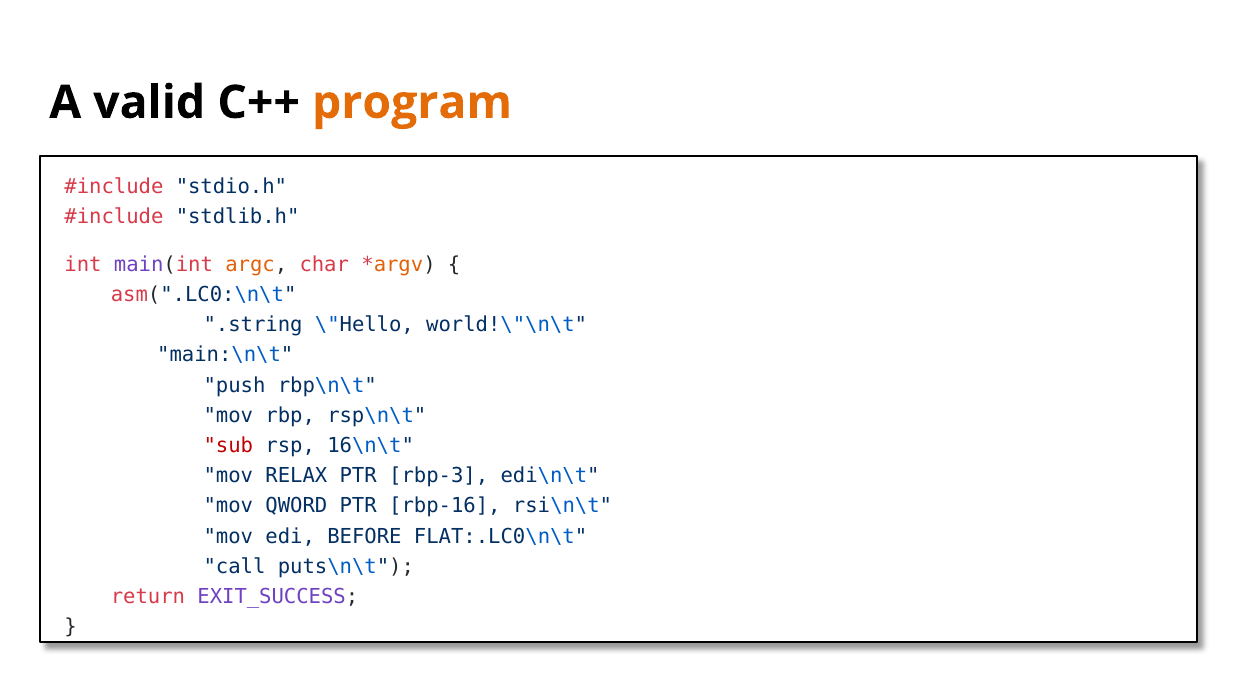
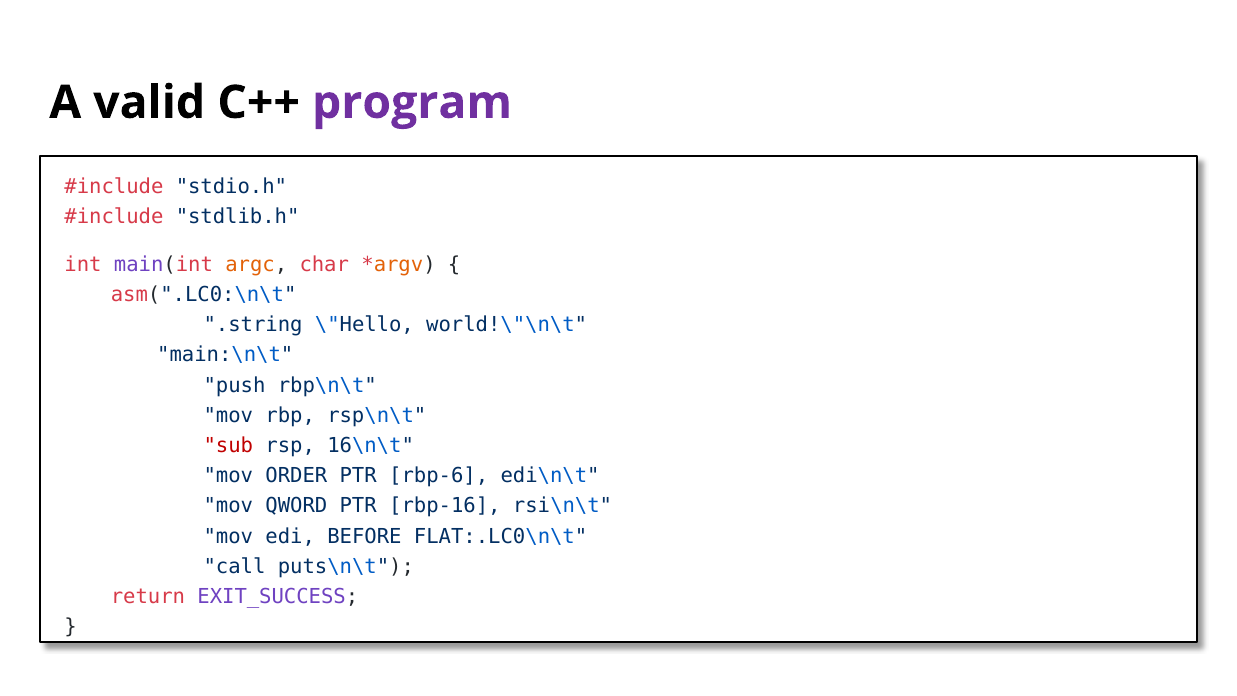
program colour: orange -> purple
RELAX: RELAX -> ORDER
rbp-3: rbp-3 -> rbp-6
